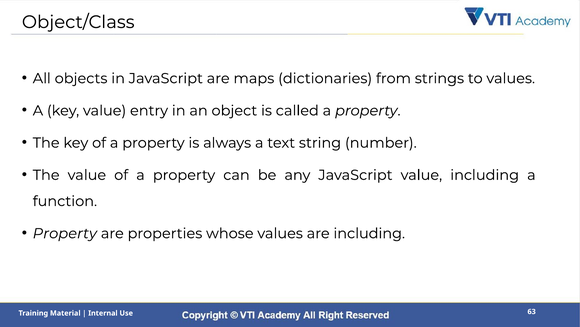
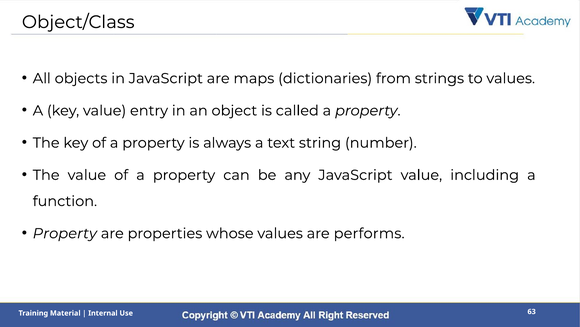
are including: including -> performs
